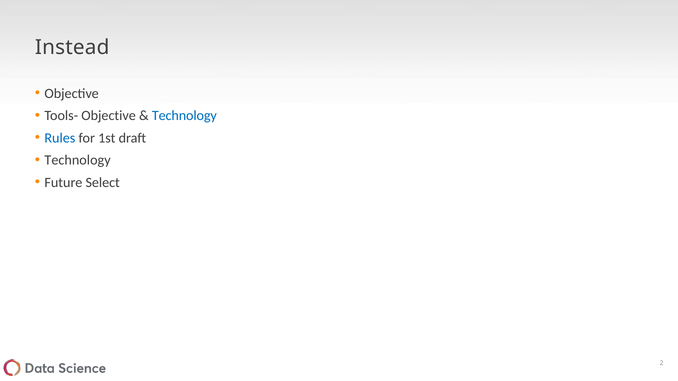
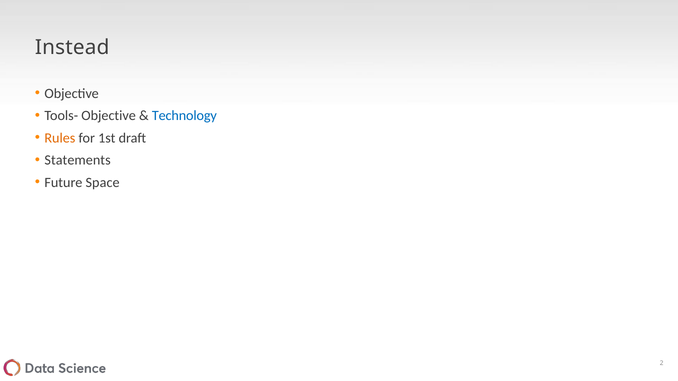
Rules colour: blue -> orange
Technology at (78, 160): Technology -> Statements
Select: Select -> Space
